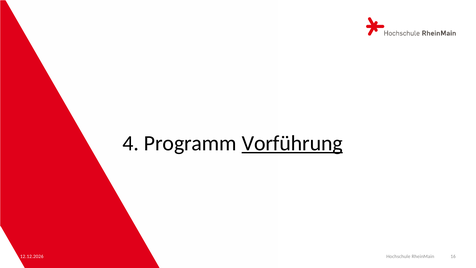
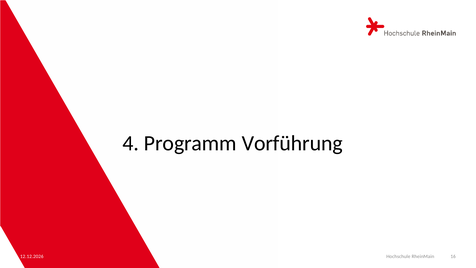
Vorführung underline: present -> none
